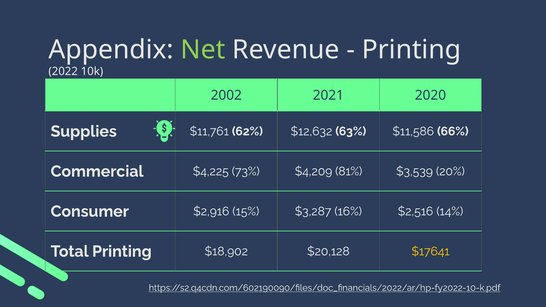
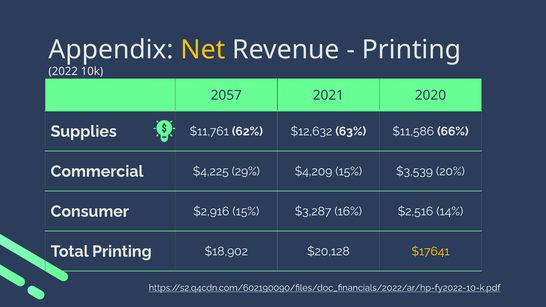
Net colour: light green -> yellow
2002: 2002 -> 2057
73%: 73% -> 29%
$4,209 81%: 81% -> 15%
